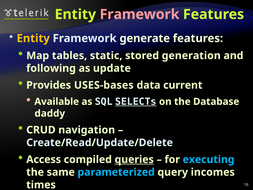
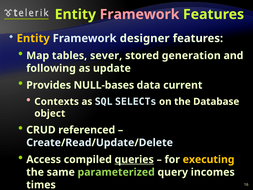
generate: generate -> designer
static: static -> sever
USES-bases: USES-bases -> NULL-bases
Available: Available -> Contexts
SELECTs underline: present -> none
daddy: daddy -> object
navigation: navigation -> referenced
executing colour: light blue -> yellow
parameterized colour: light blue -> light green
